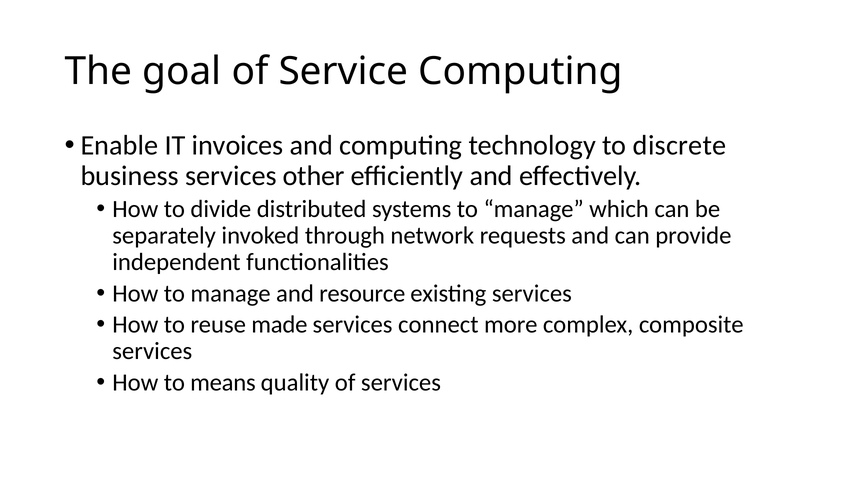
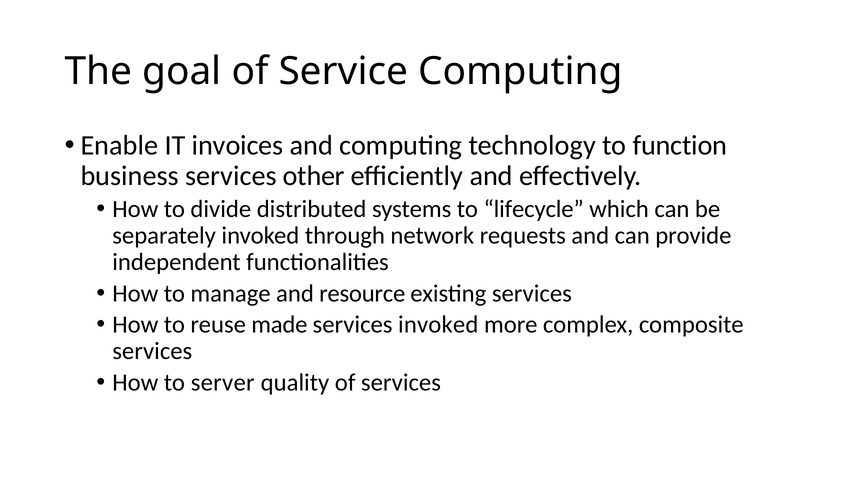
discrete: discrete -> function
systems to manage: manage -> lifecycle
services connect: connect -> invoked
means: means -> server
